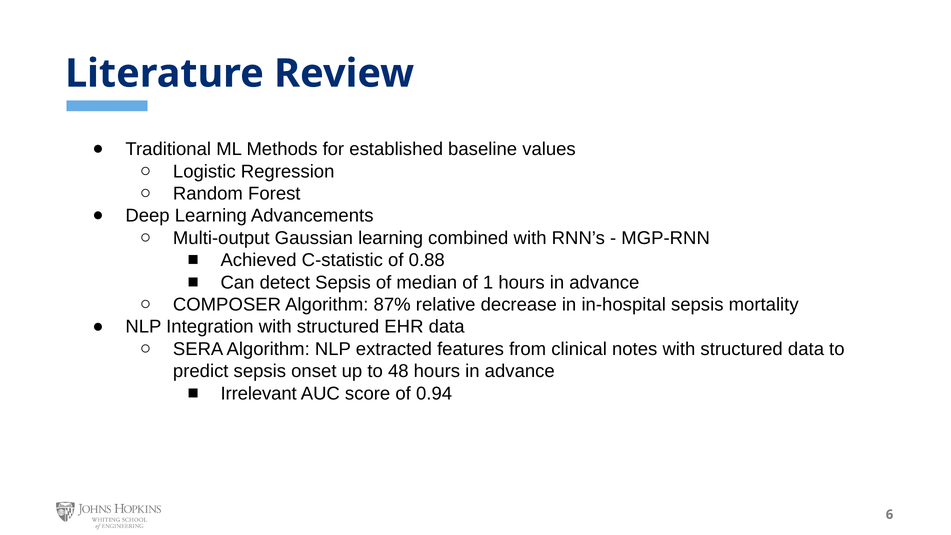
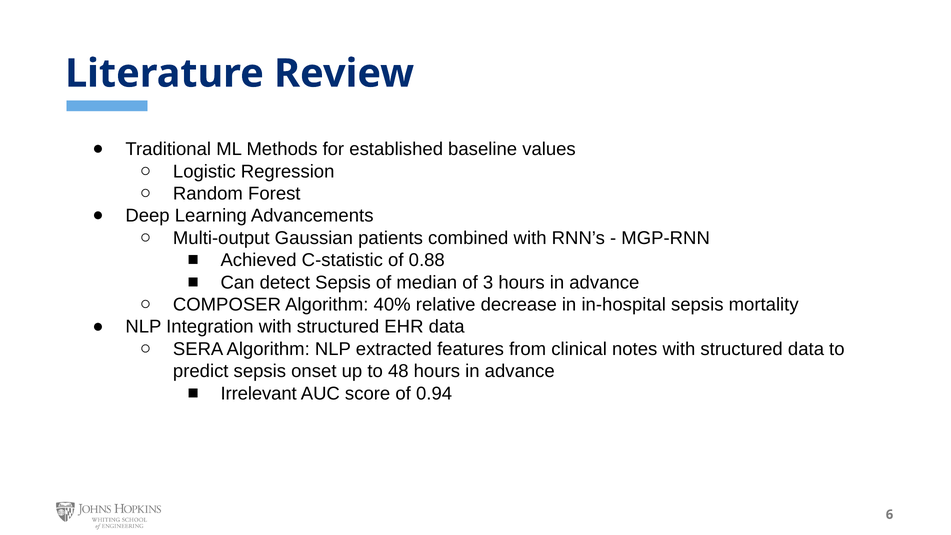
Gaussian learning: learning -> patients
1: 1 -> 3
87%: 87% -> 40%
